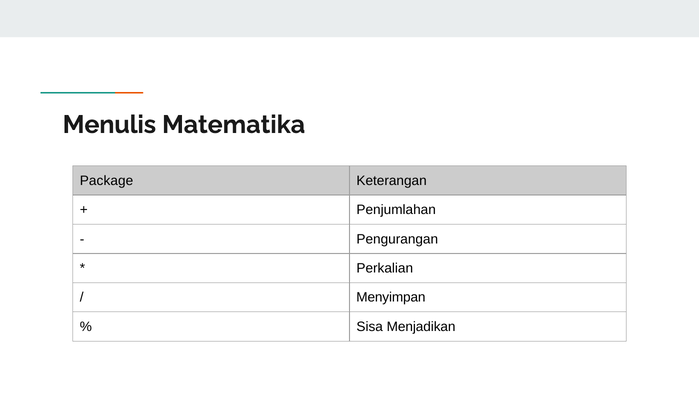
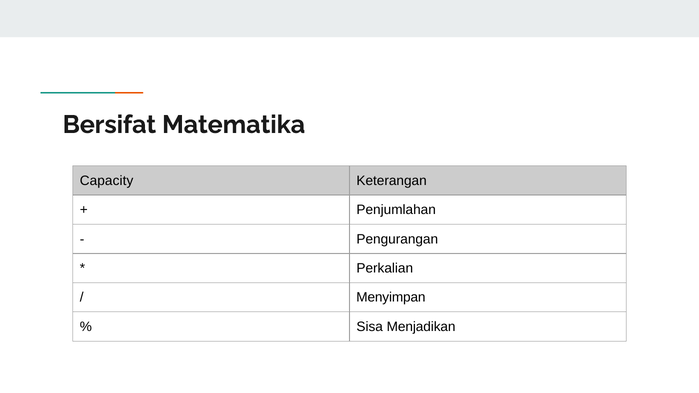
Menulis: Menulis -> Bersifat
Package: Package -> Capacity
